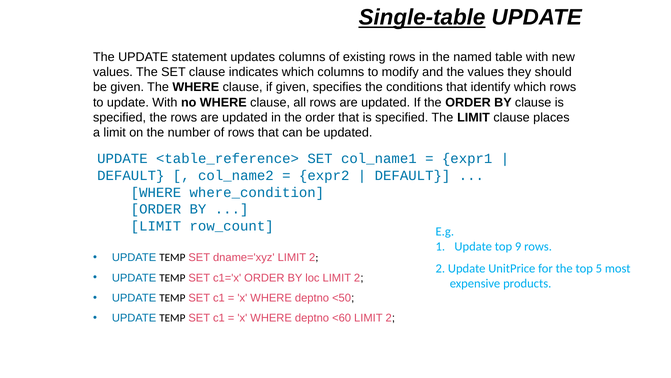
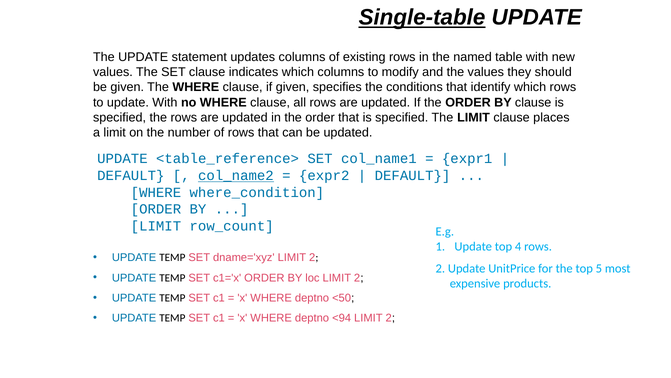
col_name2 underline: none -> present
9: 9 -> 4
<60: <60 -> <94
